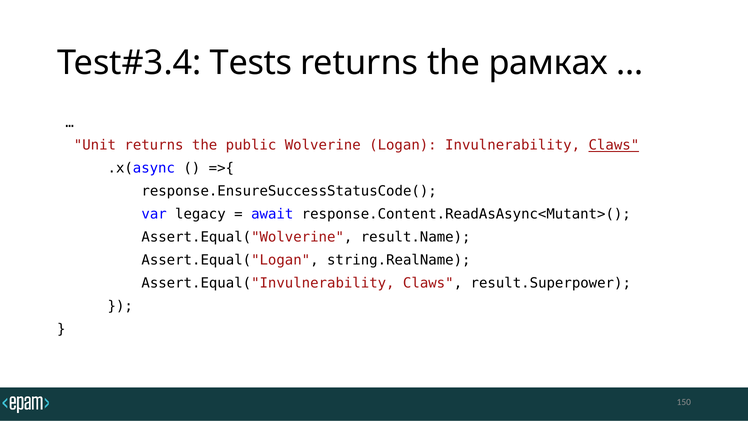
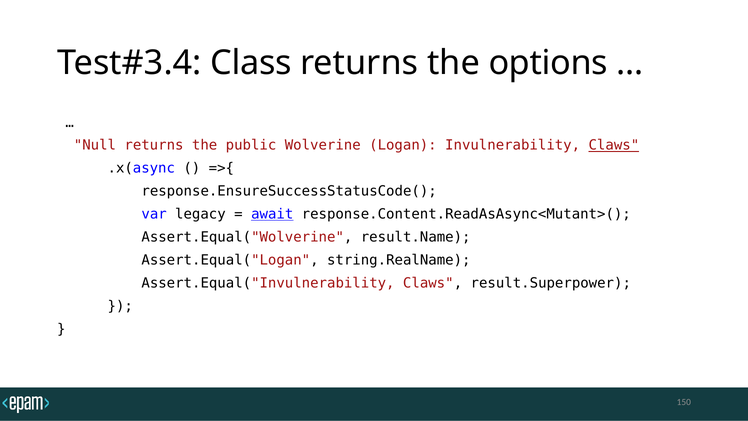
Tests: Tests -> Class
рамках: рамках -> options
Unit: Unit -> Null
await underline: none -> present
